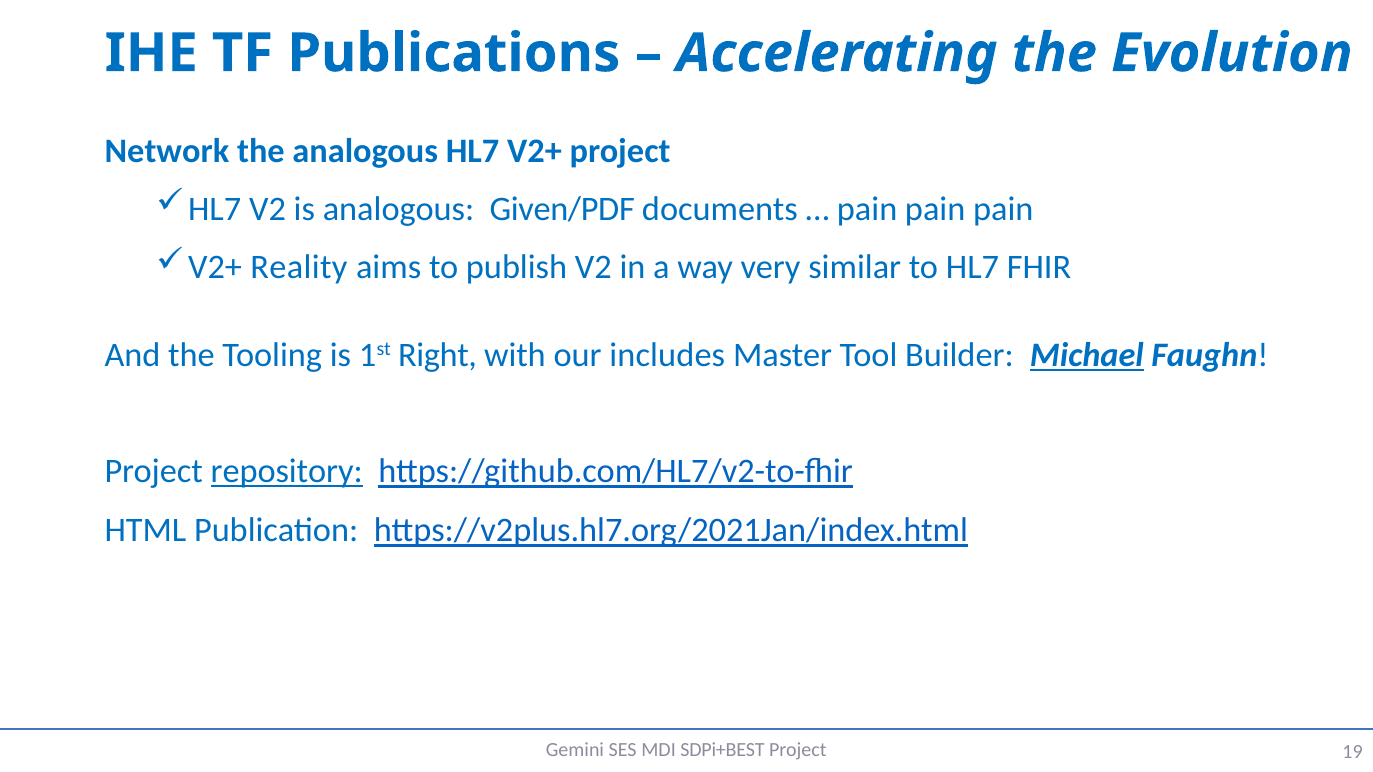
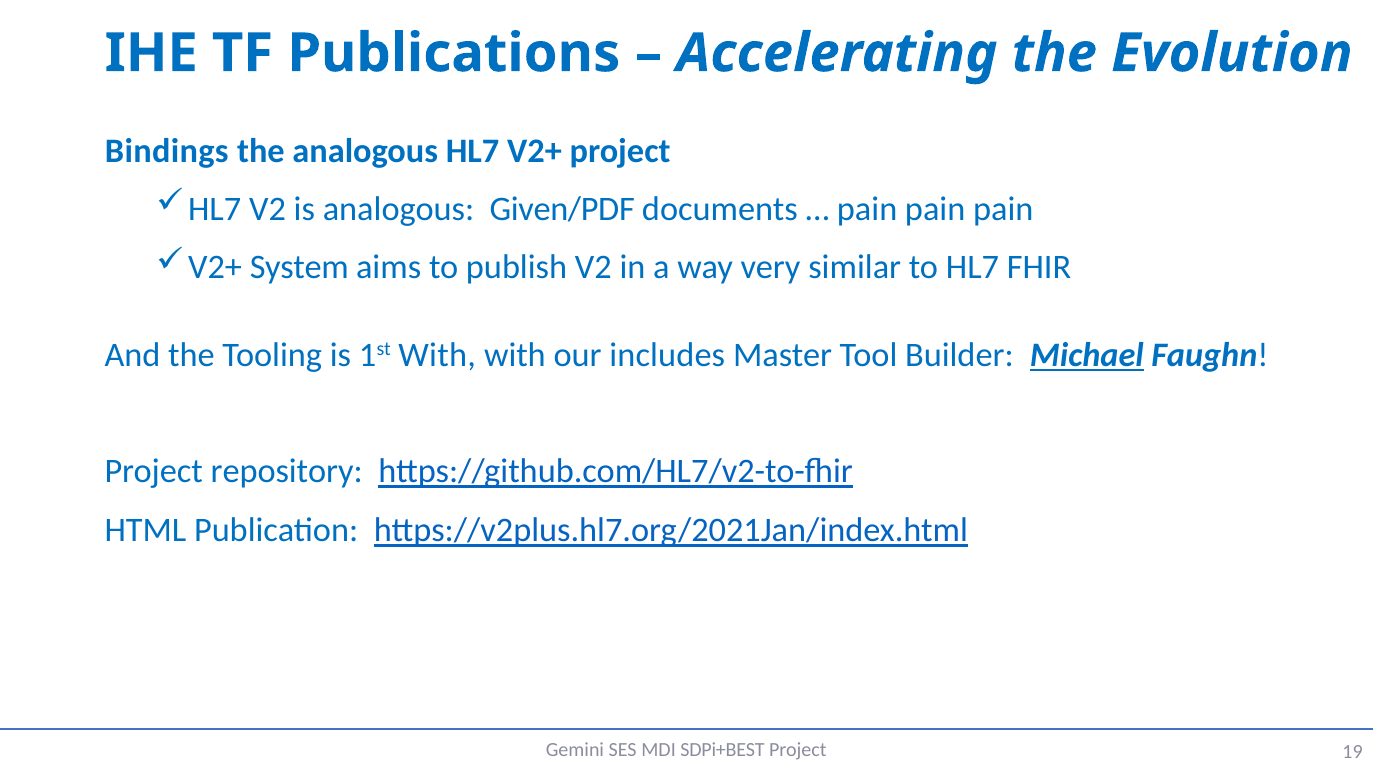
Network: Network -> Bindings
Reality: Reality -> System
1st Right: Right -> With
repository underline: present -> none
